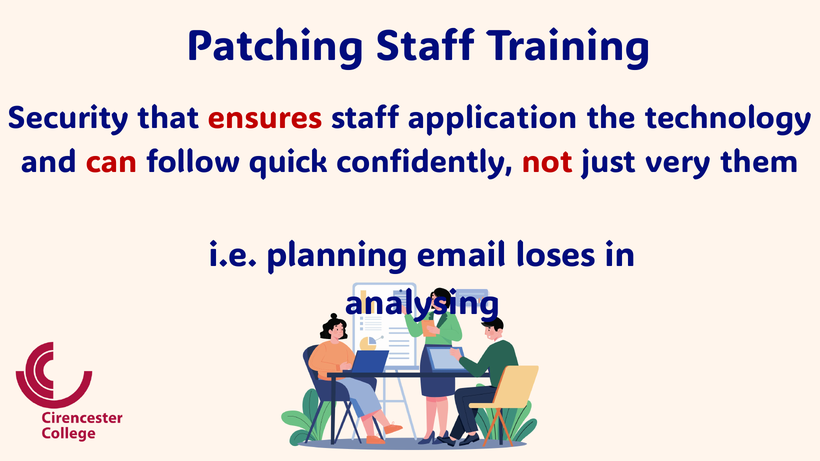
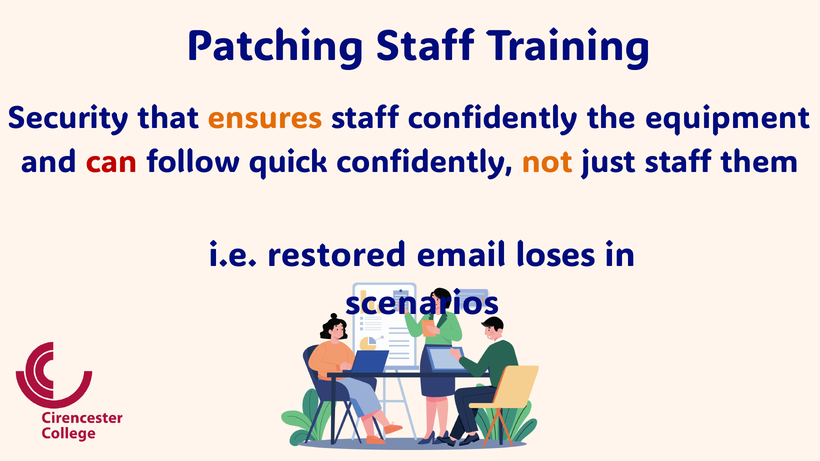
ensures colour: red -> orange
staff application: application -> confidently
technology: technology -> equipment
not colour: red -> orange
just very: very -> staff
planning: planning -> restored
analysing: analysing -> scenarios
